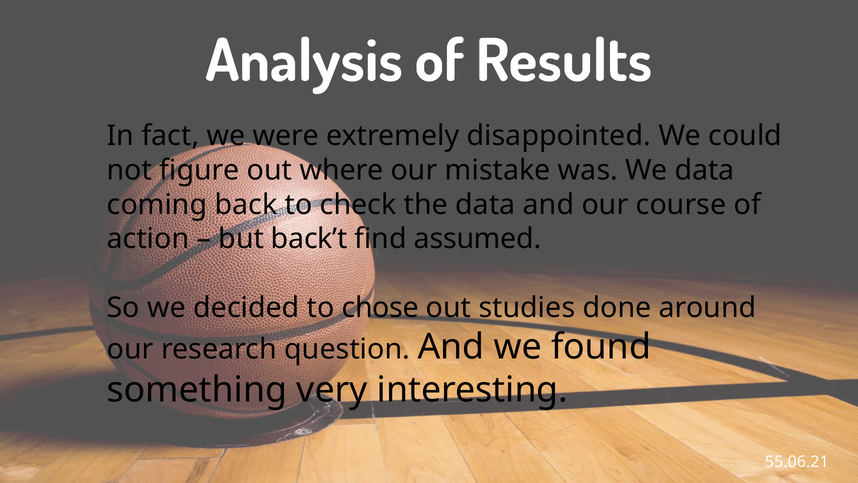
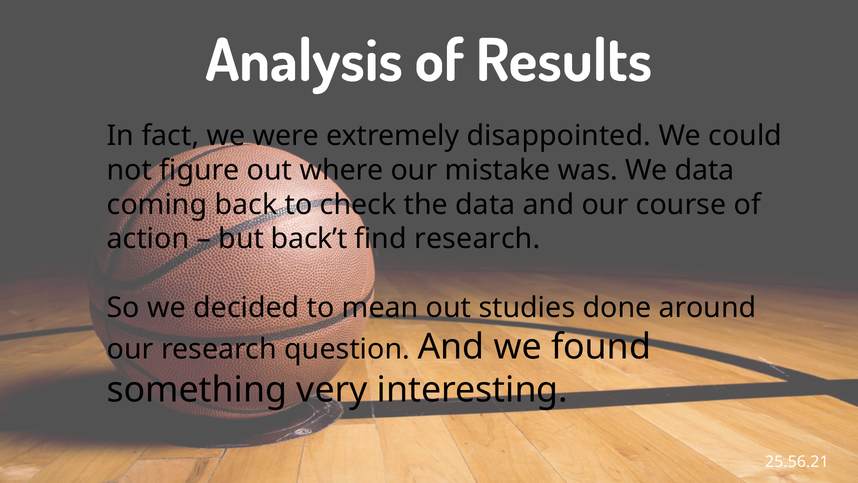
find assumed: assumed -> research
chose: chose -> mean
55.06.21: 55.06.21 -> 25.56.21
